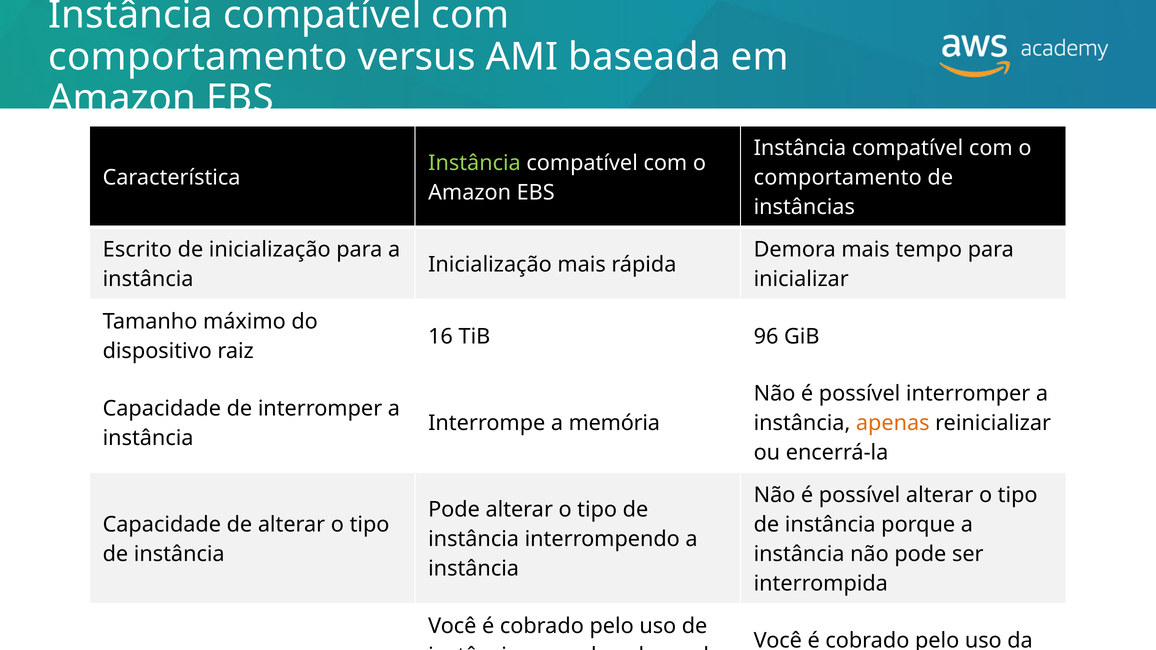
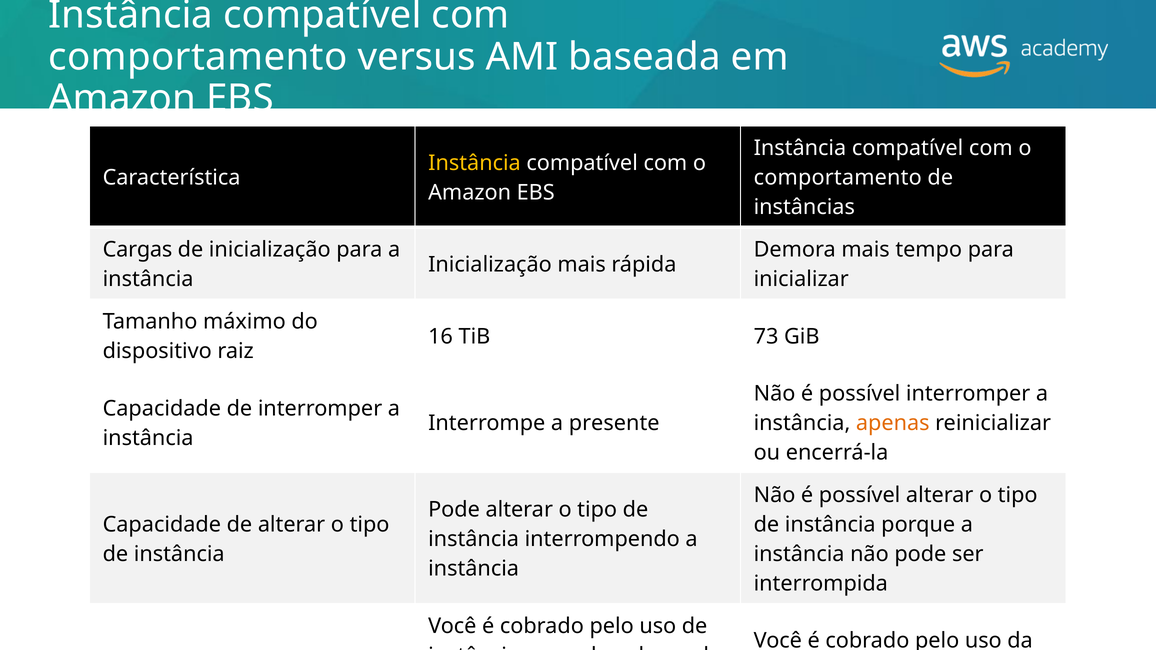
Instância at (474, 163) colour: light green -> yellow
Escrito: Escrito -> Cargas
96: 96 -> 73
memória: memória -> presente
